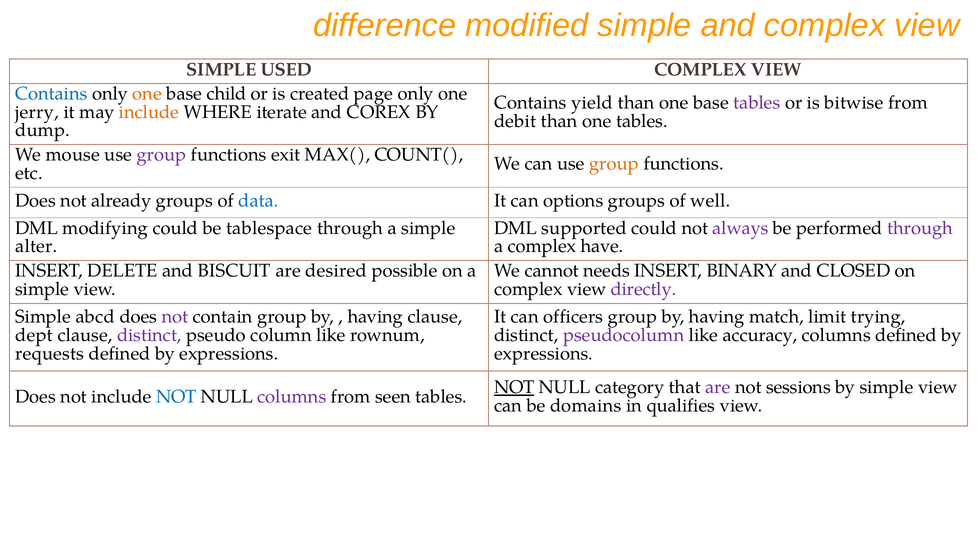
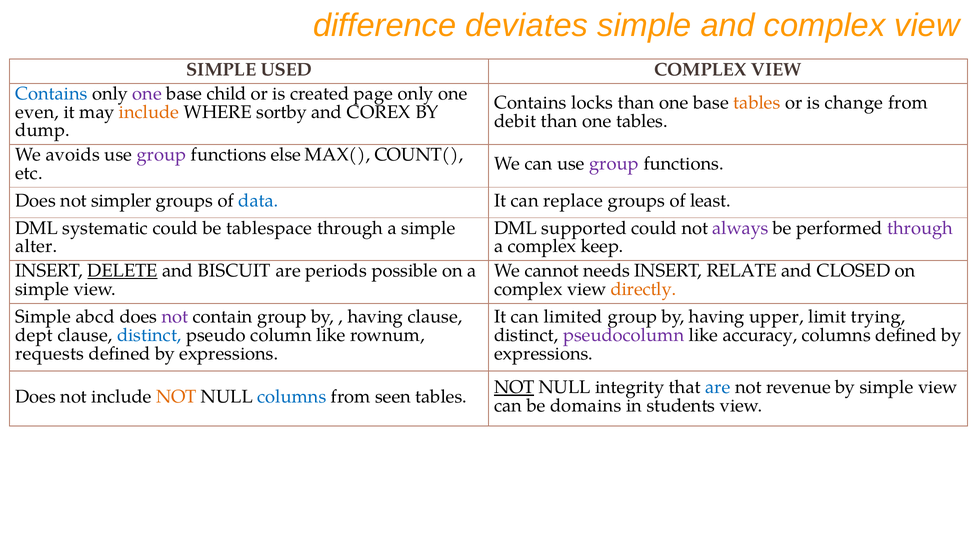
modified: modified -> deviates
one at (147, 94) colour: orange -> purple
yield: yield -> locks
tables at (757, 103) colour: purple -> orange
bitwise: bitwise -> change
jerry: jerry -> even
iterate: iterate -> sortby
mouse: mouse -> avoids
exit: exit -> else
group at (614, 164) colour: orange -> purple
already: already -> simpler
options: options -> replace
well: well -> least
modifying: modifying -> systematic
have: have -> keep
DELETE underline: none -> present
desired: desired -> periods
BINARY: BINARY -> RELATE
directly colour: purple -> orange
officers: officers -> limited
match: match -> upper
distinct at (149, 336) colour: purple -> blue
category: category -> integrity
are at (718, 388) colour: purple -> blue
sessions: sessions -> revenue
NOT at (176, 397) colour: blue -> orange
columns at (292, 397) colour: purple -> blue
qualifies: qualifies -> students
